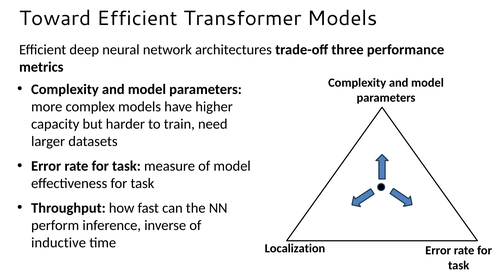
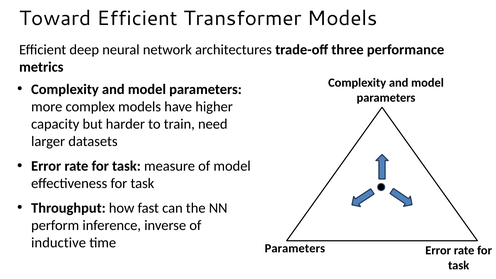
Localization at (295, 248): Localization -> Parameters
